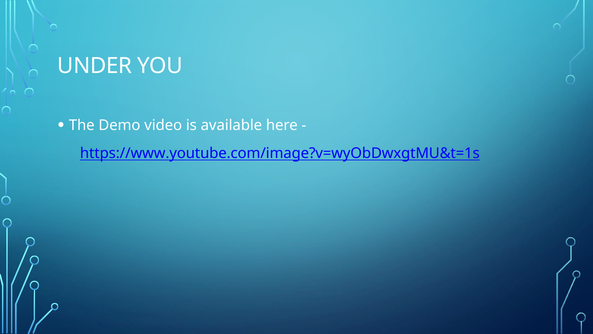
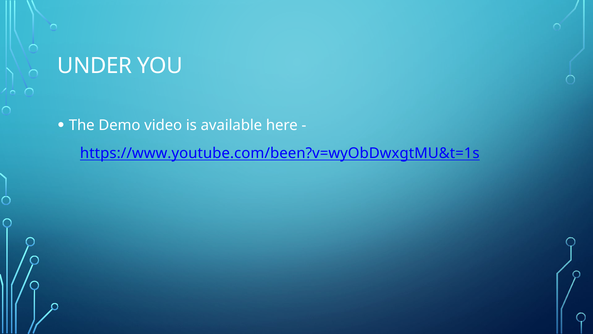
https://www.youtube.com/image?v=wyObDwxgtMU&t=1s: https://www.youtube.com/image?v=wyObDwxgtMU&t=1s -> https://www.youtube.com/been?v=wyObDwxgtMU&t=1s
